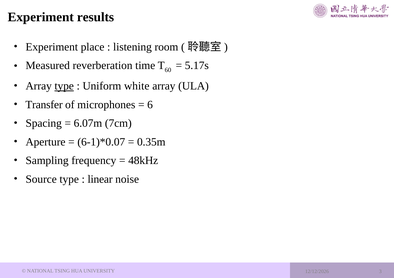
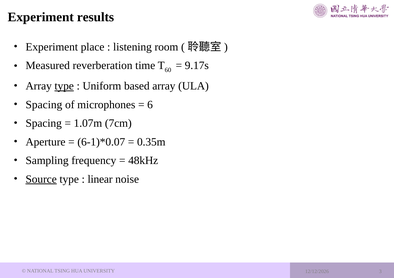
5.17s: 5.17s -> 9.17s
white: white -> based
Transfer at (44, 105): Transfer -> Spacing
6.07m: 6.07m -> 1.07m
Source underline: none -> present
